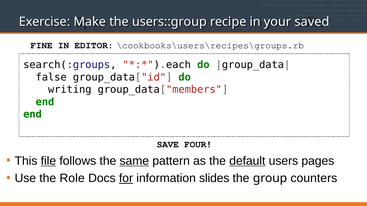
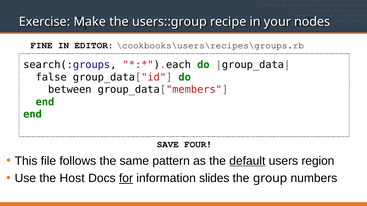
saved: saved -> nodes
writing: writing -> between
file underline: present -> none
same underline: present -> none
pages: pages -> region
Role: Role -> Host
counters: counters -> numbers
